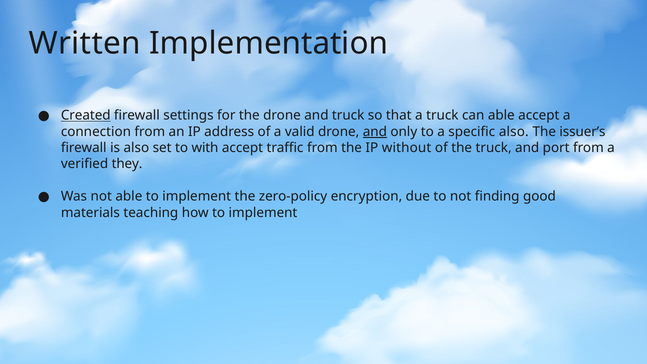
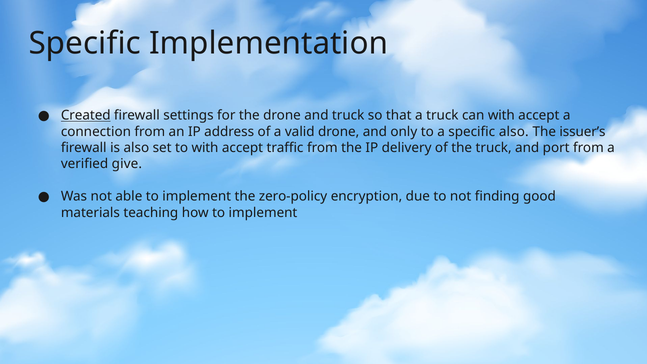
Written at (85, 43): Written -> Specific
can able: able -> with
and at (375, 132) underline: present -> none
without: without -> delivery
they: they -> give
